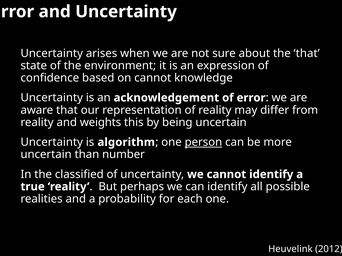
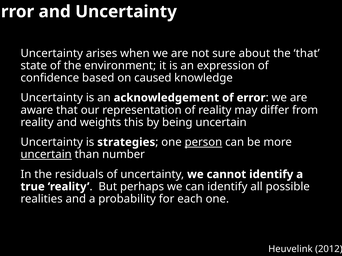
on cannot: cannot -> caused
algorithm: algorithm -> strategies
uncertain at (46, 155) underline: none -> present
classified: classified -> residuals
